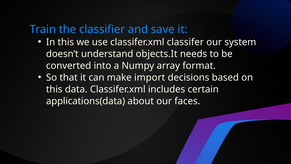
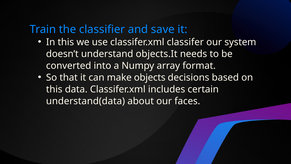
import: import -> objects
applications(data: applications(data -> understand(data
